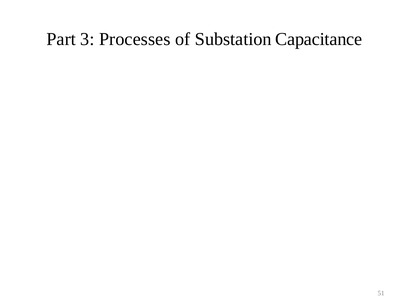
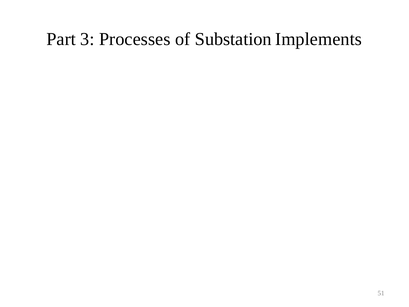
Capacitance: Capacitance -> Implements
